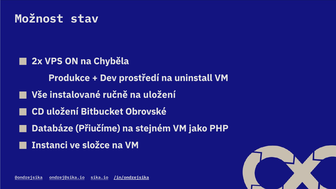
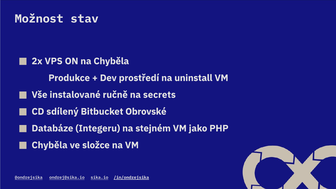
na uložení: uložení -> secrets
CD uložení: uložení -> sdílený
Přiučíme: Přiučíme -> Integeru
Instanci at (50, 145): Instanci -> Chyběla
